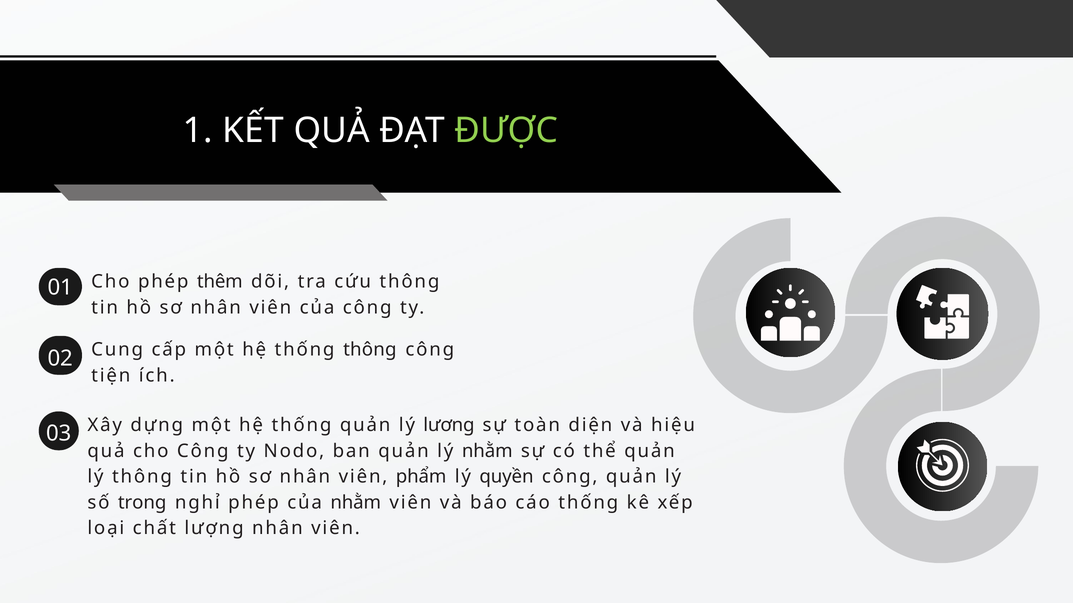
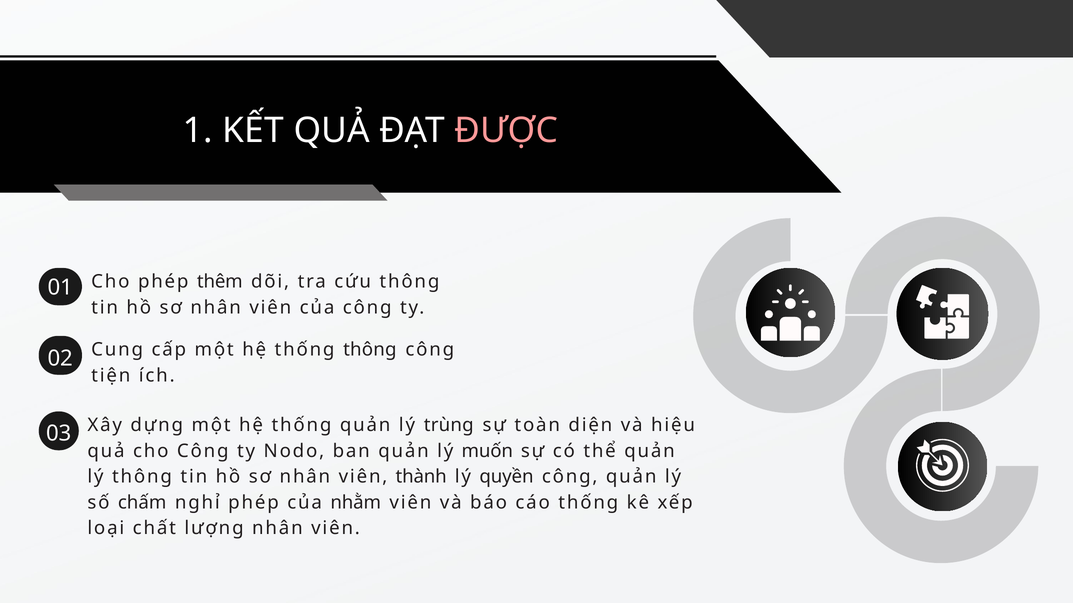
ĐƯỢC colour: light green -> pink
lương: lương -> trùng
lý nhằm: nhằm -> muốn
phẩm: phẩm -> thành
trong: trong -> chấm
